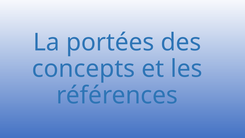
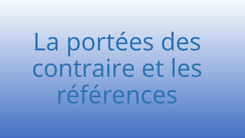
concepts: concepts -> contraire
